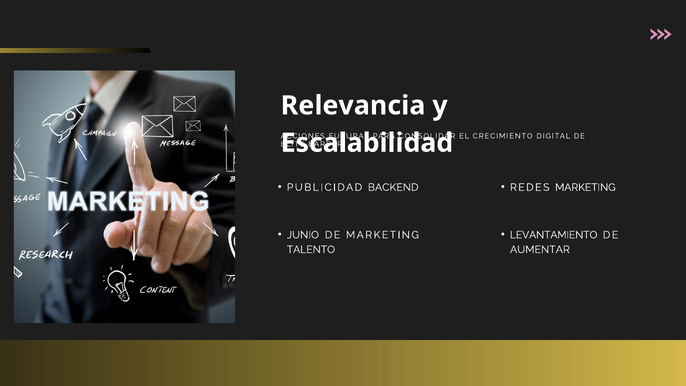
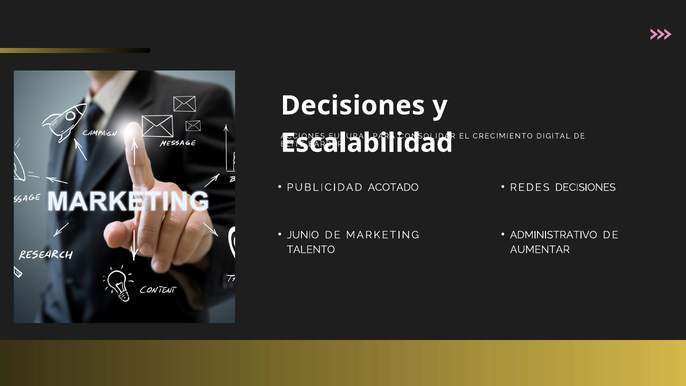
Relevancia at (353, 106): Relevancia -> Decisiones
BACKEND: BACKEND -> ACOTADO
REDES MARKETING: MARKETING -> DECISIONES
LEVANTAMIENTO: LEVANTAMIENTO -> ADMINISTRATIVO
